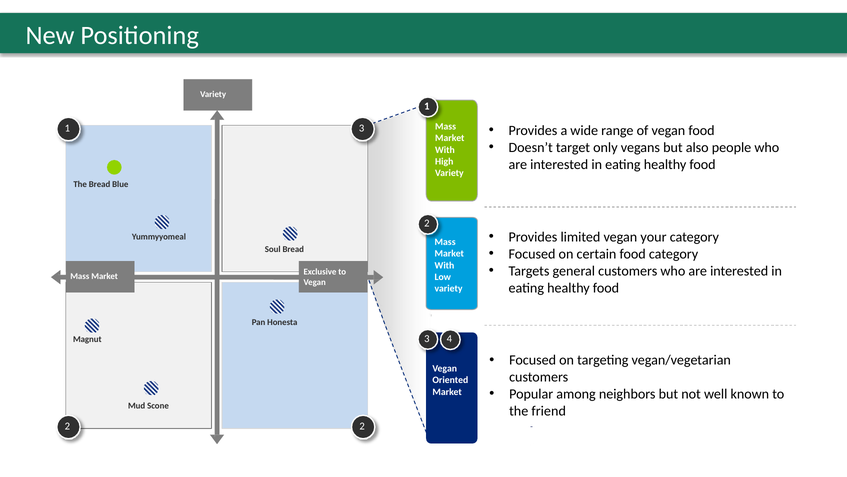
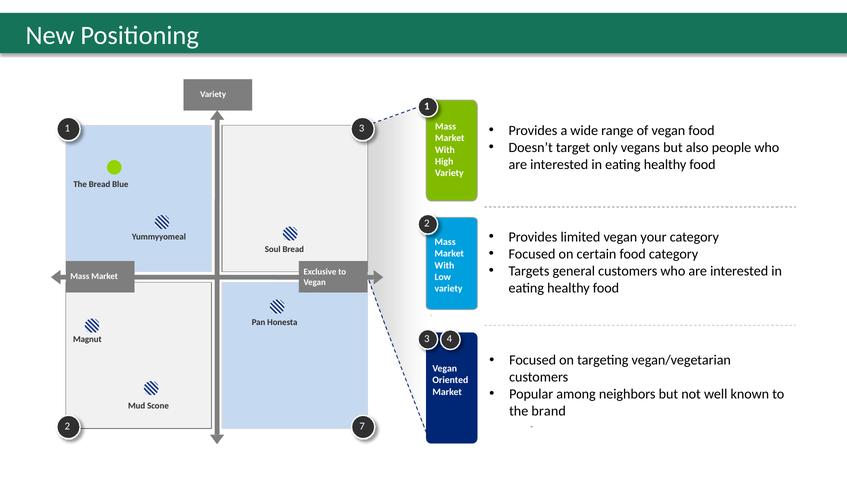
friend: friend -> brand
2 at (362, 426): 2 -> 7
